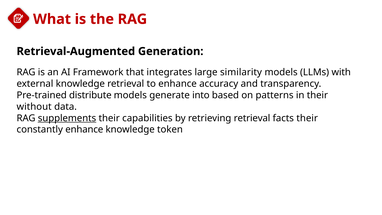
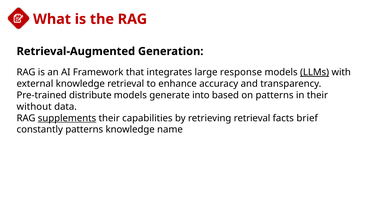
similarity: similarity -> response
LLMs underline: none -> present
facts their: their -> brief
constantly enhance: enhance -> patterns
token: token -> name
